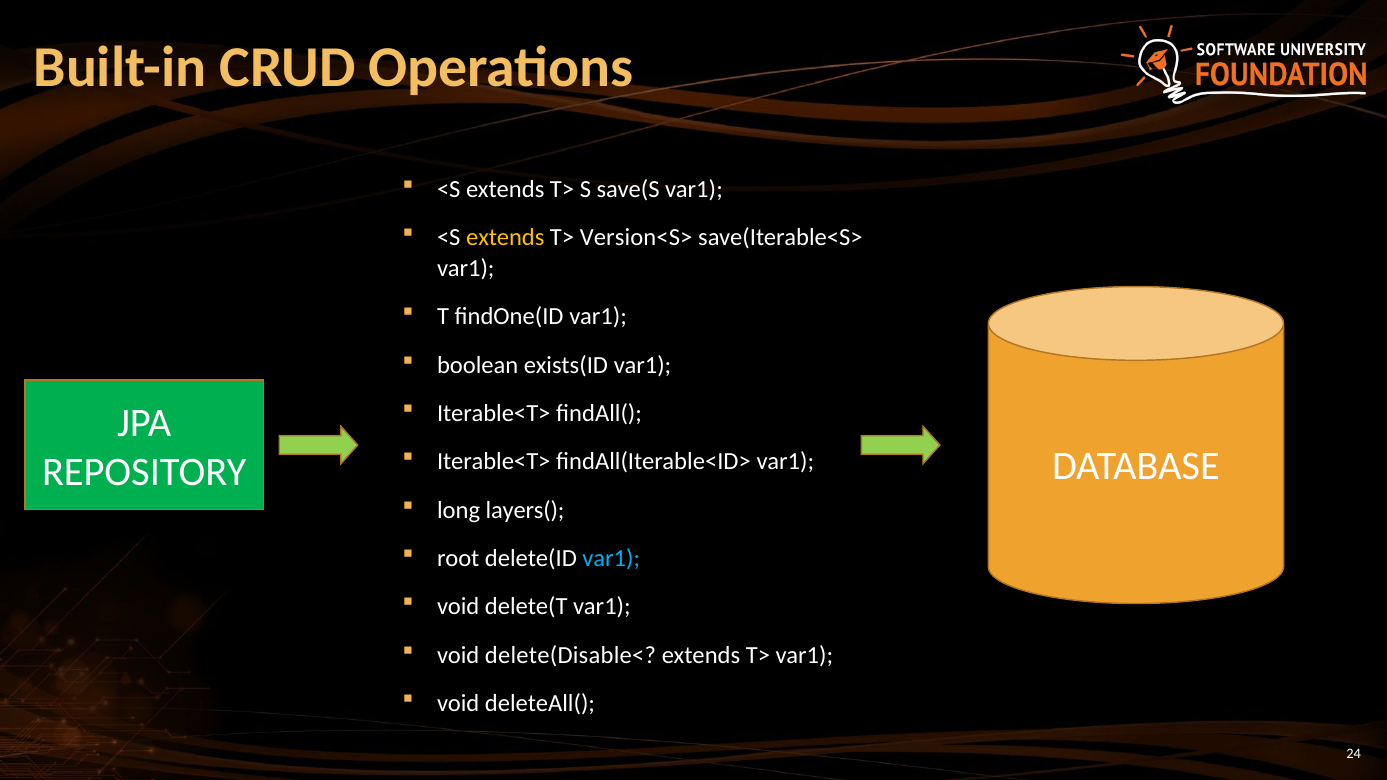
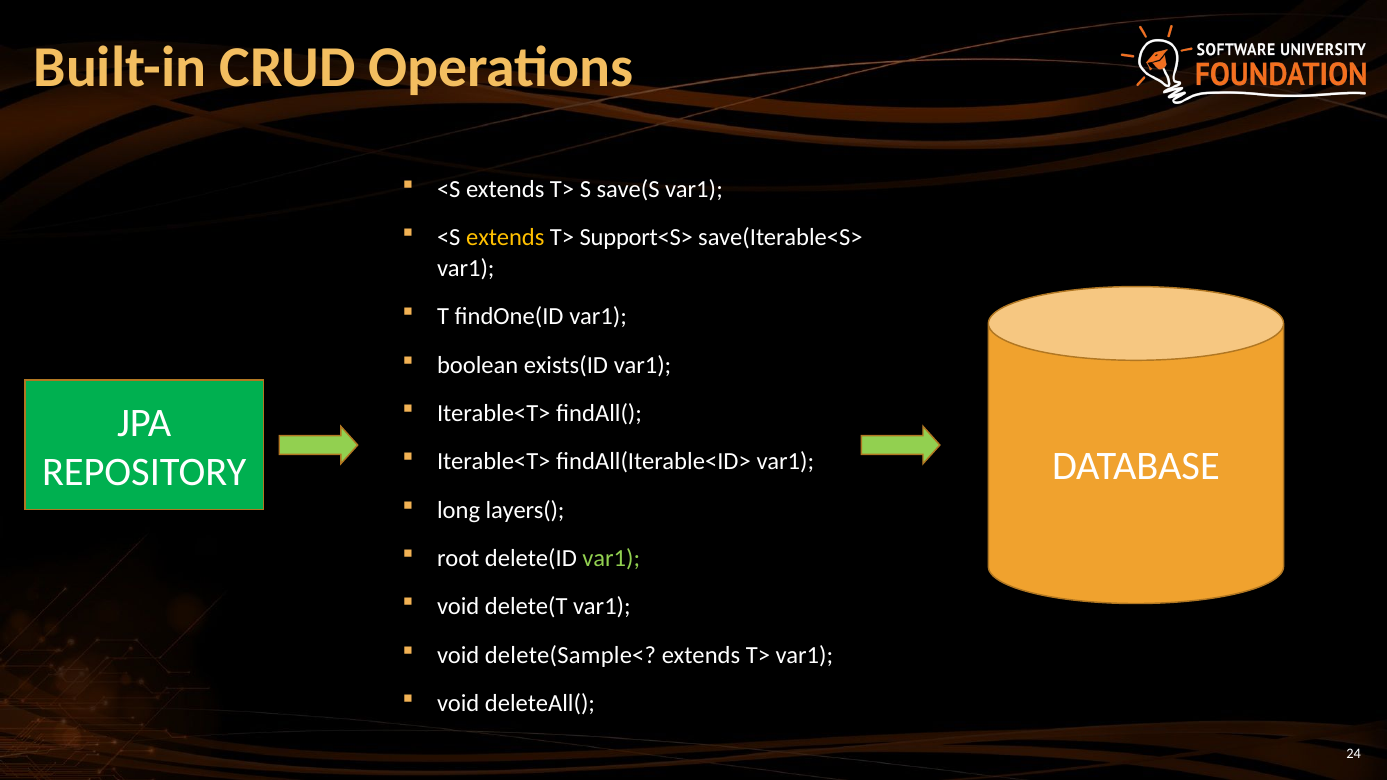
Version<S>: Version<S> -> Support<S>
var1 at (611, 559) colour: light blue -> light green
delete(Disable<: delete(Disable< -> delete(Sample<
